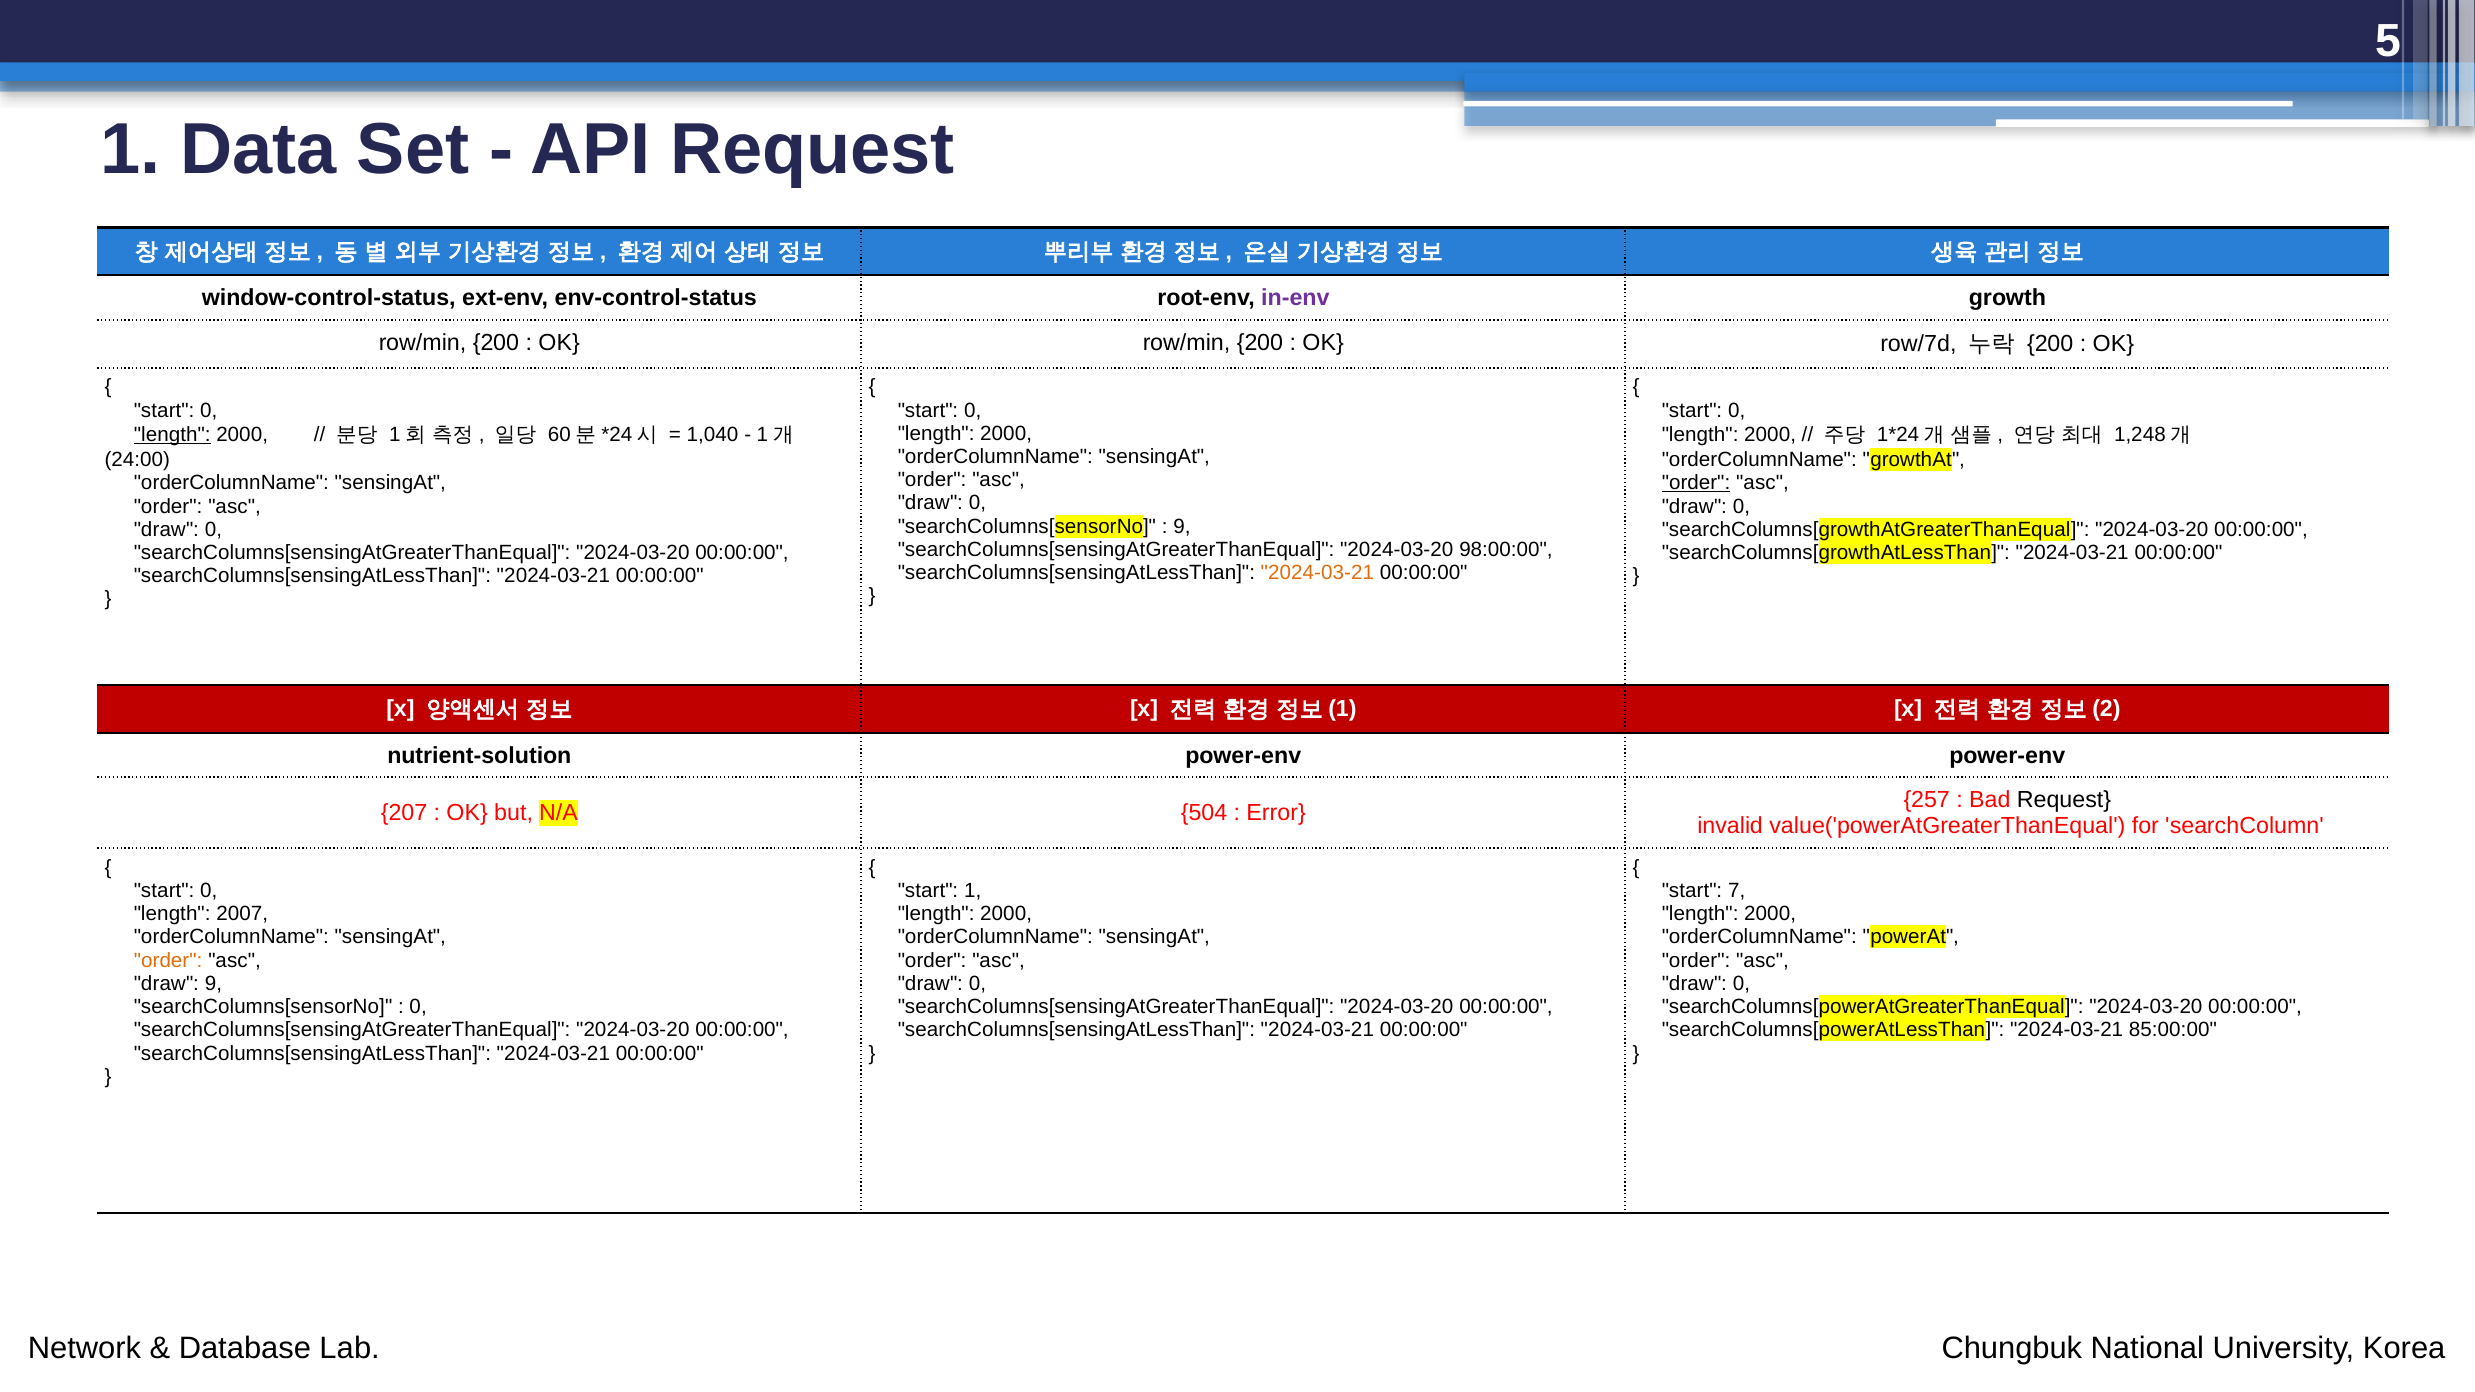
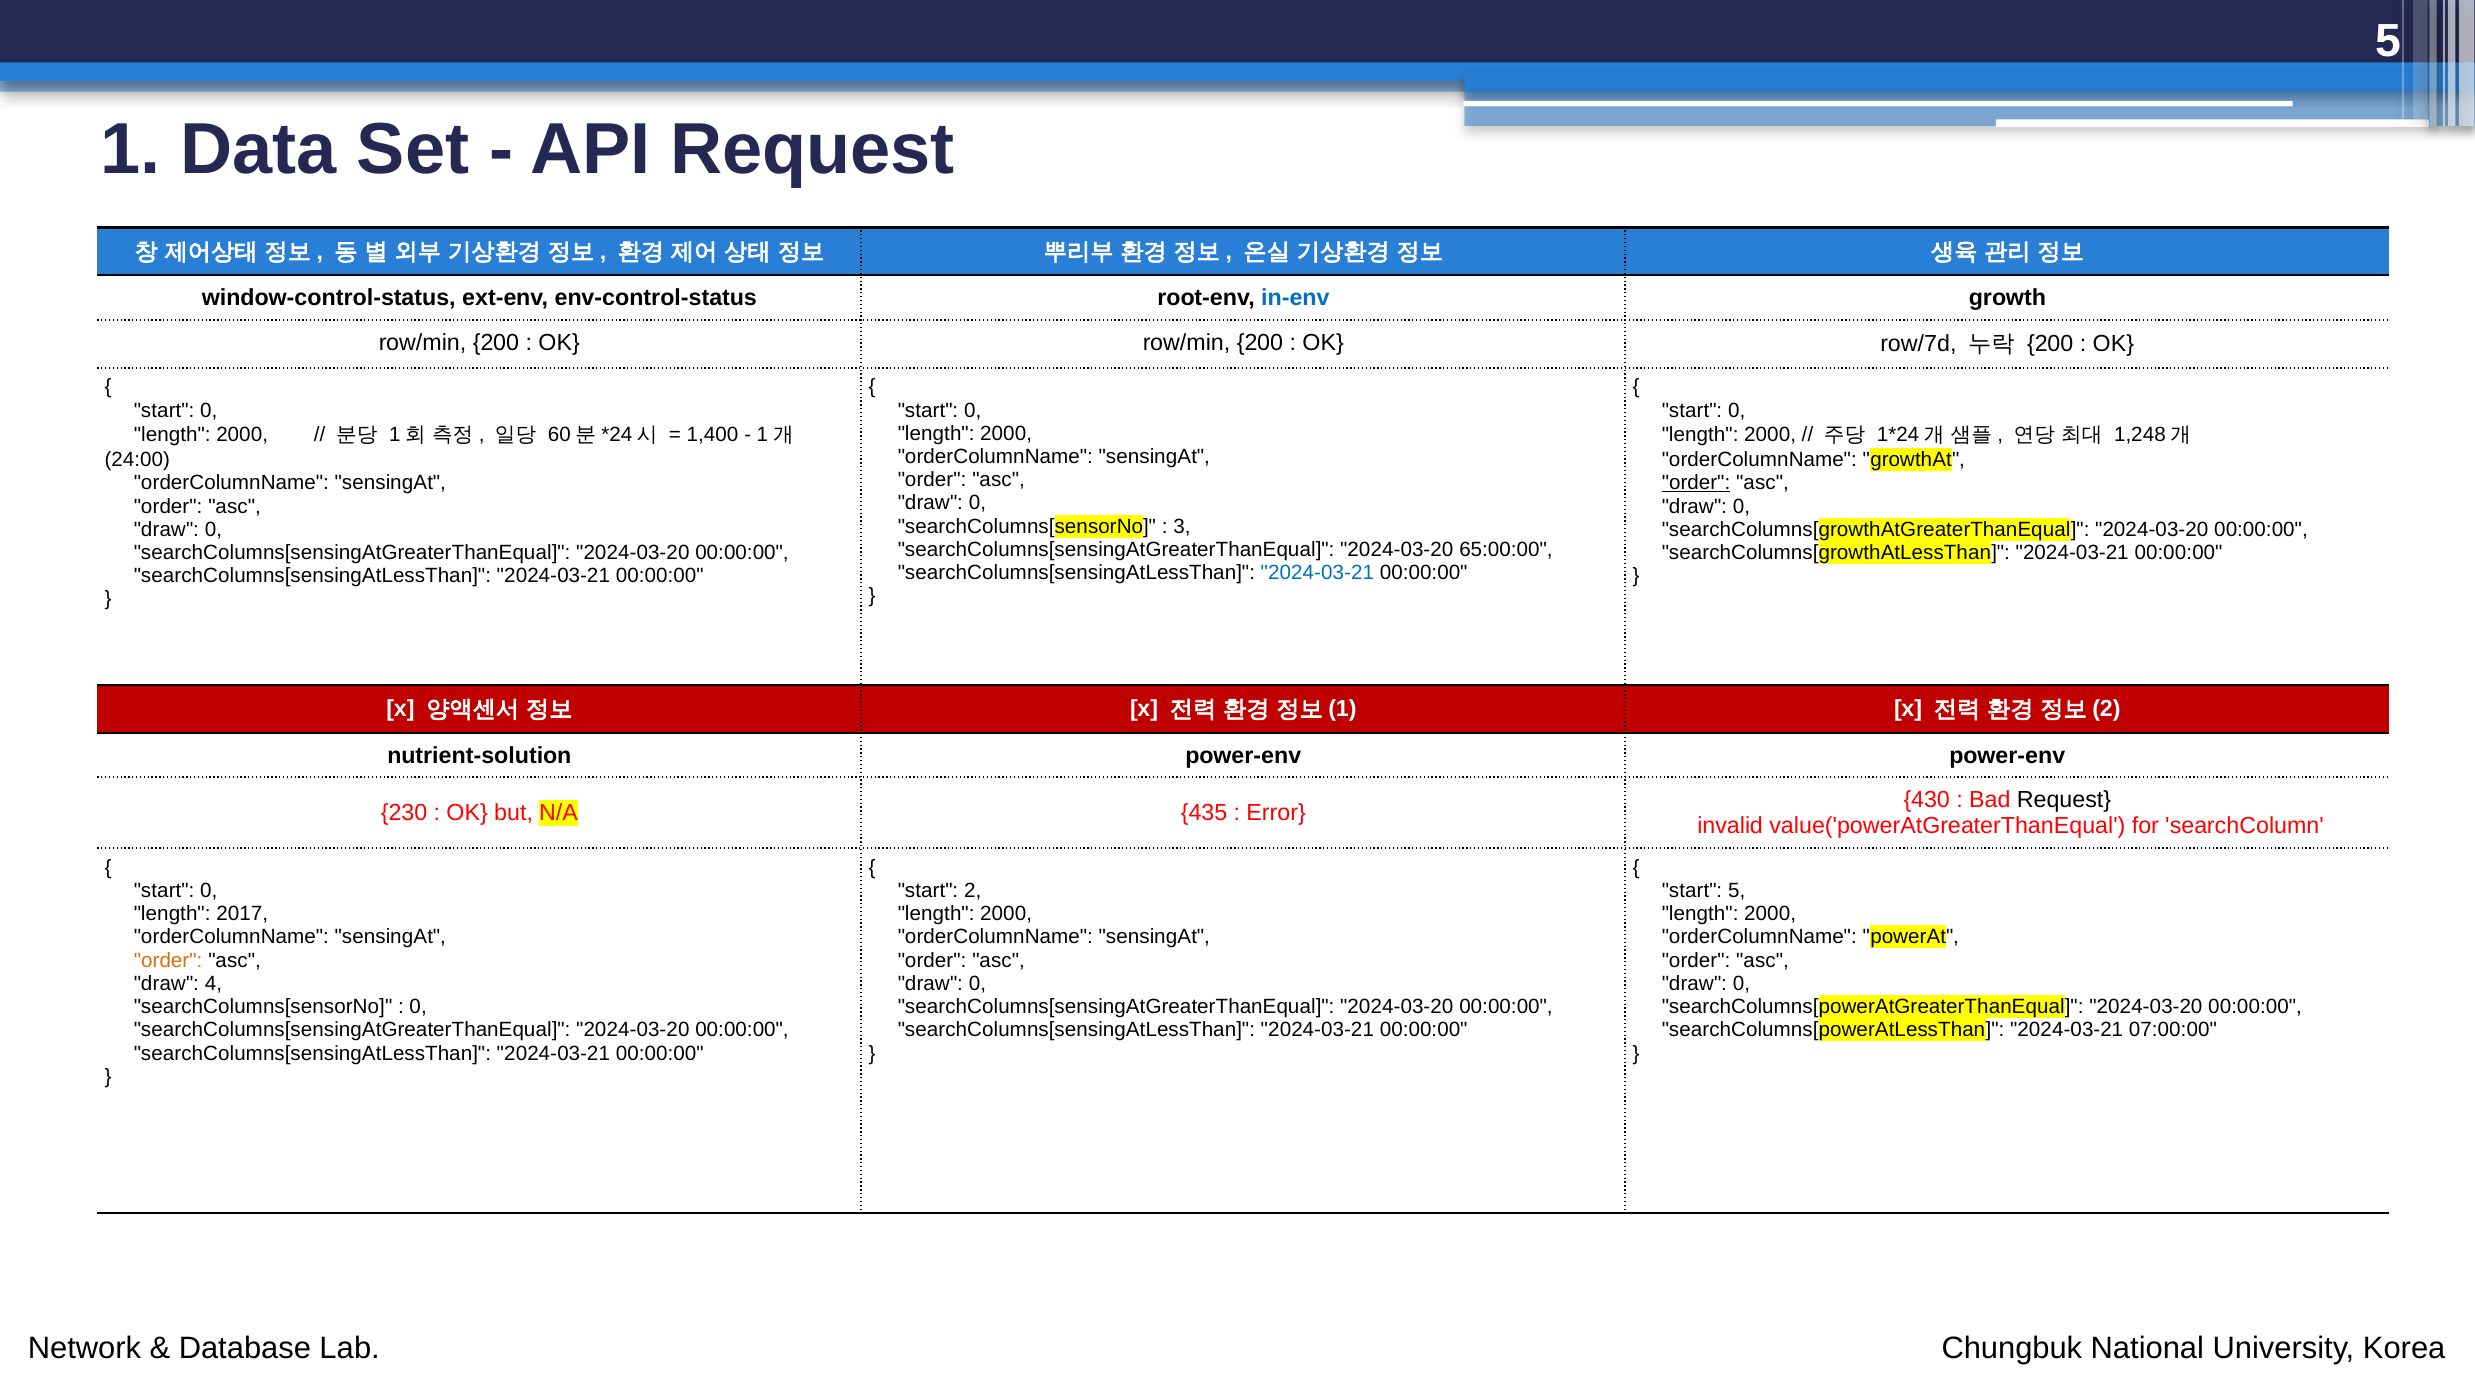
in-env colour: purple -> blue
length at (172, 435) underline: present -> none
1,040: 1,040 -> 1,400
9 at (1182, 526): 9 -> 3
98:00:00: 98:00:00 -> 65:00:00
2024-03-21 at (1317, 573) colour: orange -> blue
257: 257 -> 430
207: 207 -> 230
504: 504 -> 435
start 1: 1 -> 2
start 7: 7 -> 5
2007: 2007 -> 2017
draw 9: 9 -> 4
85:00:00: 85:00:00 -> 07:00:00
